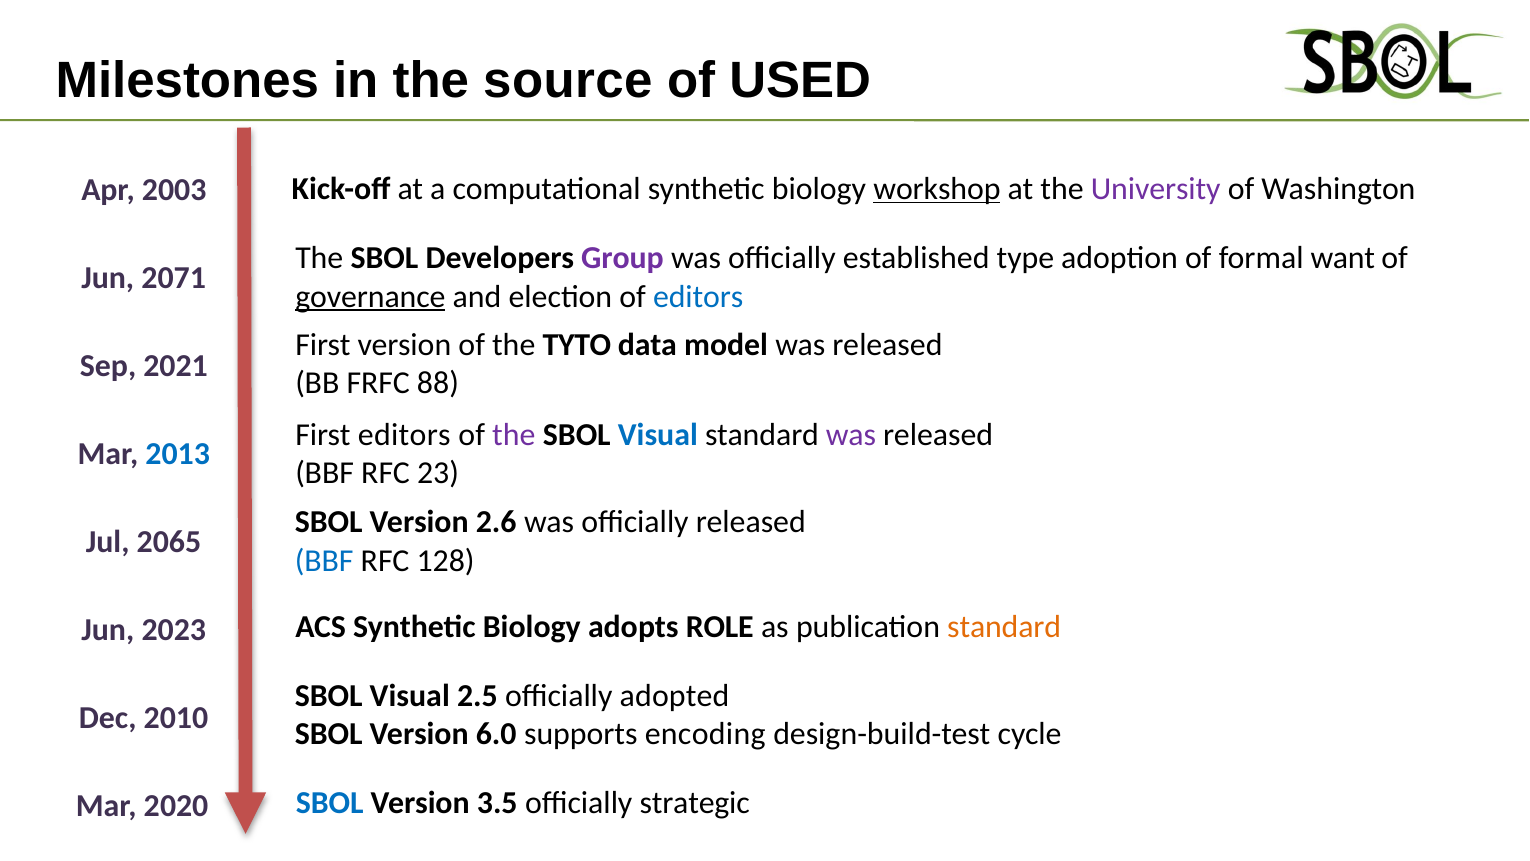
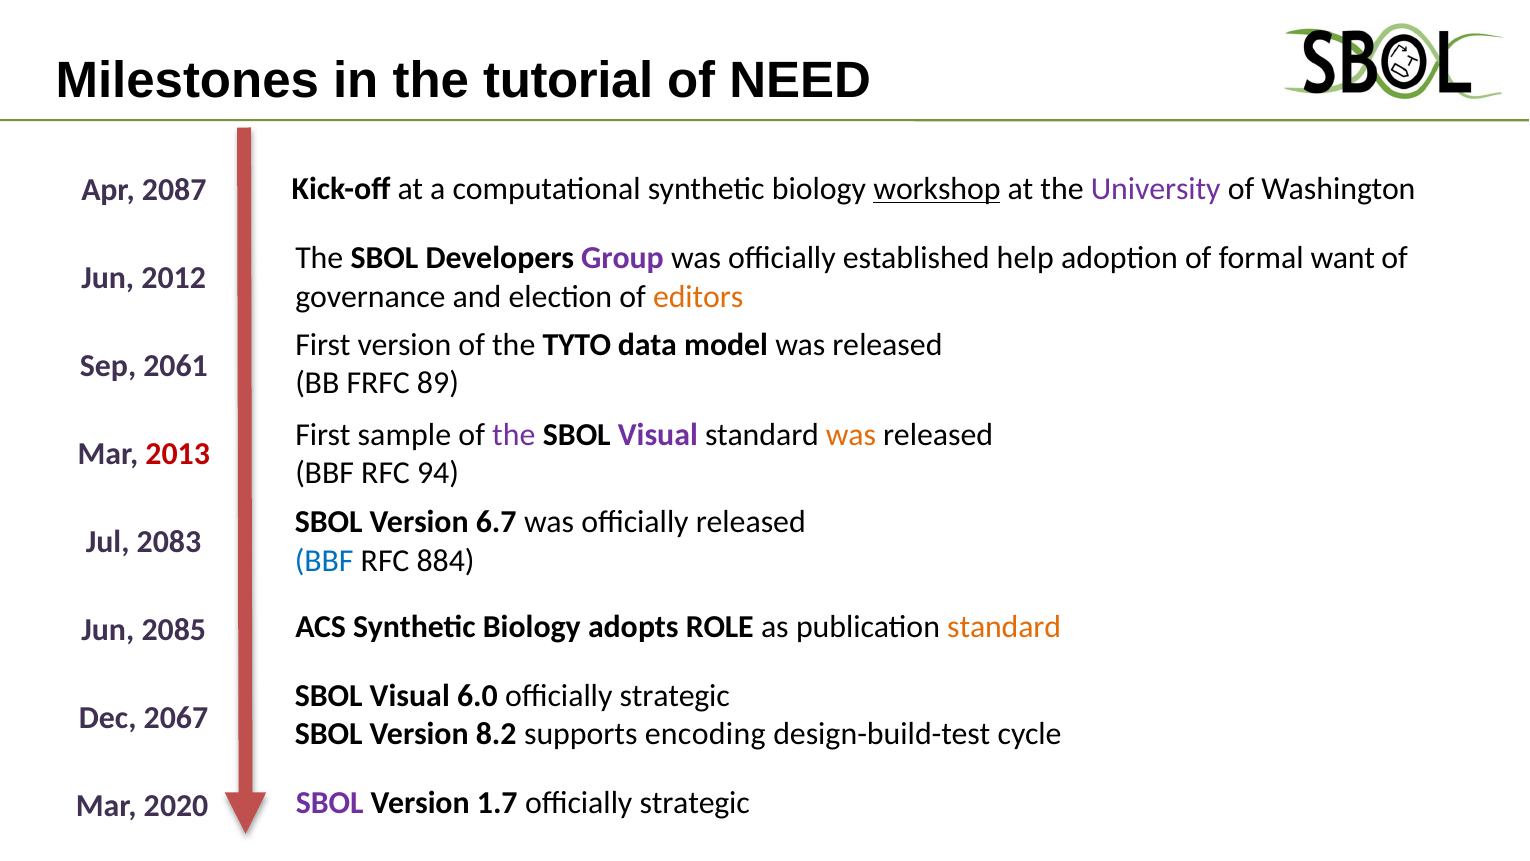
source: source -> tutorial
USED: USED -> NEED
2003: 2003 -> 2087
type: type -> help
2071: 2071 -> 2012
governance underline: present -> none
editors at (698, 297) colour: blue -> orange
2021: 2021 -> 2061
88: 88 -> 89
First editors: editors -> sample
Visual at (658, 435) colour: blue -> purple
was at (851, 435) colour: purple -> orange
2013 colour: blue -> red
23: 23 -> 94
2.6: 2.6 -> 6.7
2065: 2065 -> 2083
128: 128 -> 884
2023: 2023 -> 2085
2.5: 2.5 -> 6.0
adopted at (675, 695): adopted -> strategic
2010: 2010 -> 2067
6.0: 6.0 -> 8.2
SBOL at (330, 803) colour: blue -> purple
3.5: 3.5 -> 1.7
